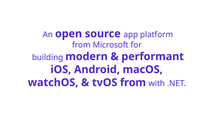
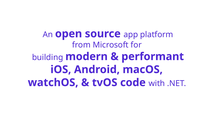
tvOS from: from -> code
